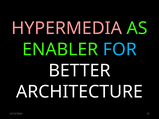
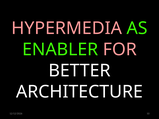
FOR colour: light blue -> pink
